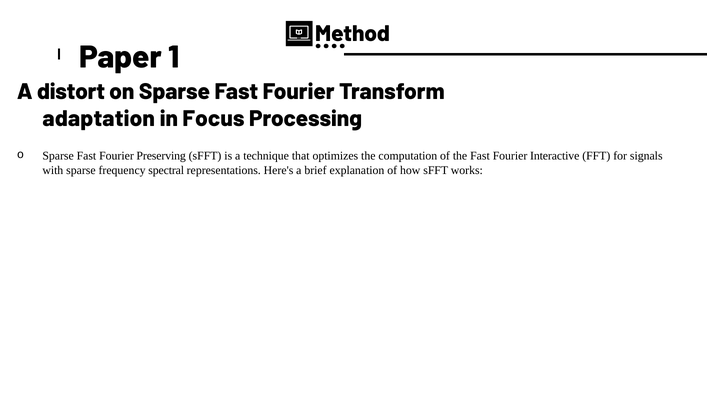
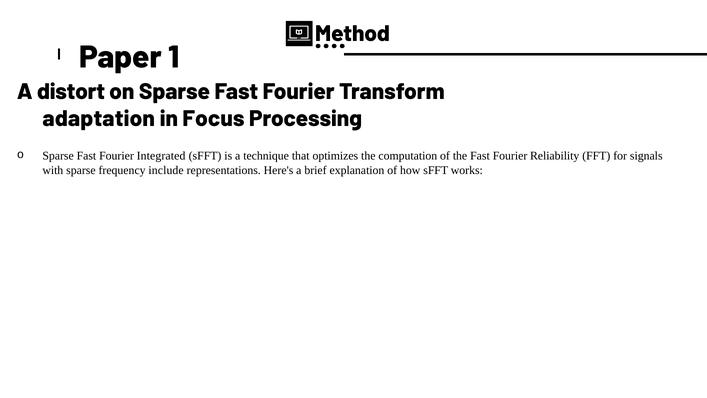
Preserving: Preserving -> Integrated
Interactive: Interactive -> Reliability
spectral: spectral -> include
